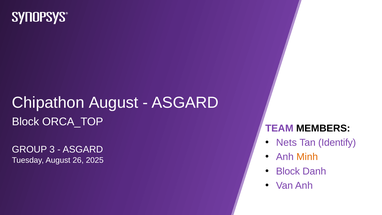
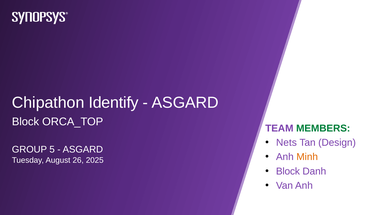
Chipathon August: August -> Identify
MEMBERS colour: black -> green
Identify: Identify -> Design
3: 3 -> 5
